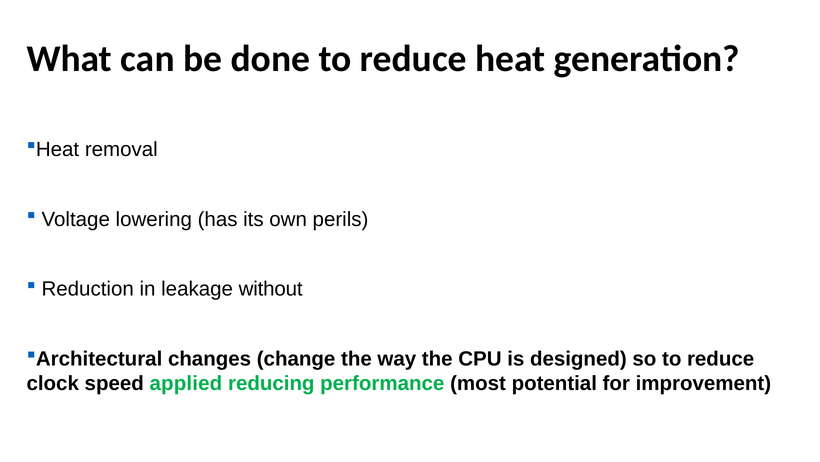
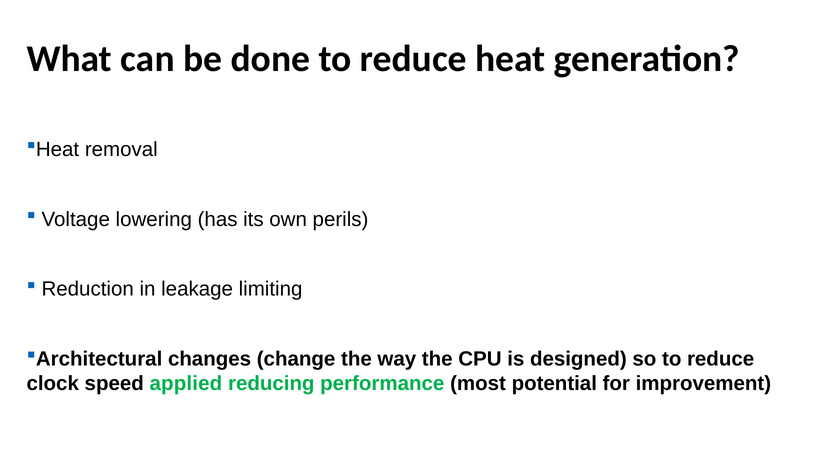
without: without -> limiting
